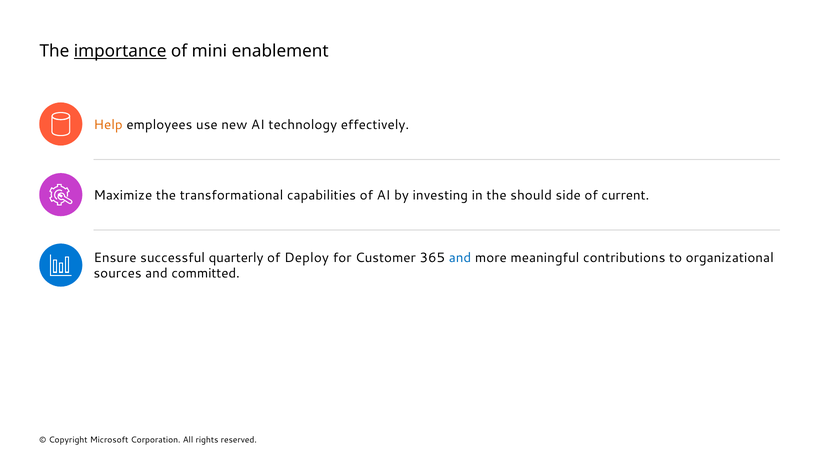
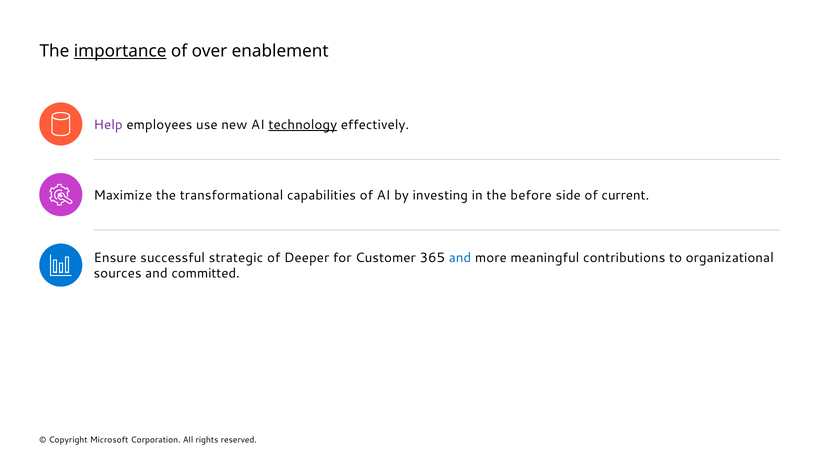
mini: mini -> over
Help colour: orange -> purple
technology underline: none -> present
should: should -> before
quarterly: quarterly -> strategic
Deploy: Deploy -> Deeper
